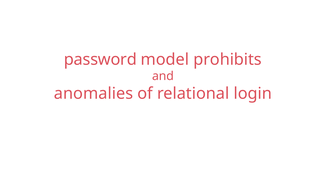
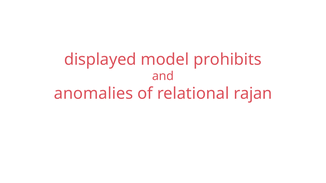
password: password -> displayed
login: login -> rajan
